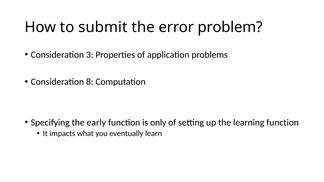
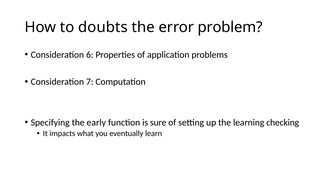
submit: submit -> doubts
3: 3 -> 6
8: 8 -> 7
only: only -> sure
learning function: function -> checking
